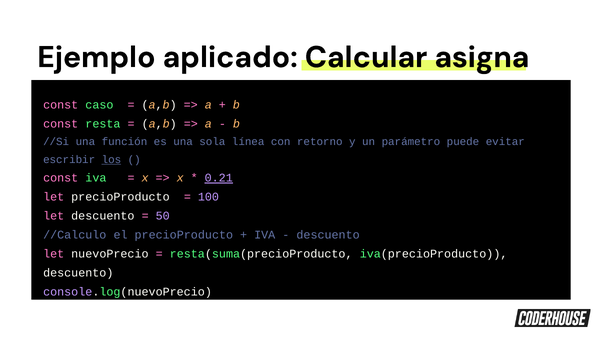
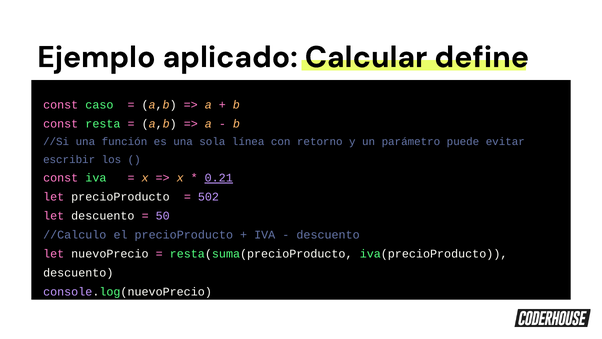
asigna: asigna -> define
los underline: present -> none
100: 100 -> 502
